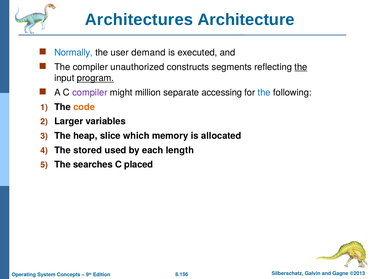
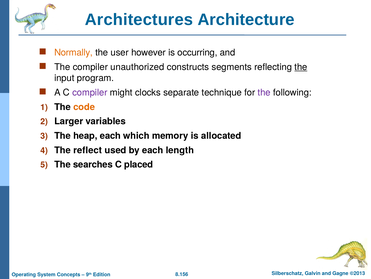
Normally colour: blue -> orange
demand: demand -> however
executed: executed -> occurring
program underline: present -> none
million: million -> clocks
accessing: accessing -> technique
the at (264, 92) colour: blue -> purple
heap slice: slice -> each
stored: stored -> reflect
